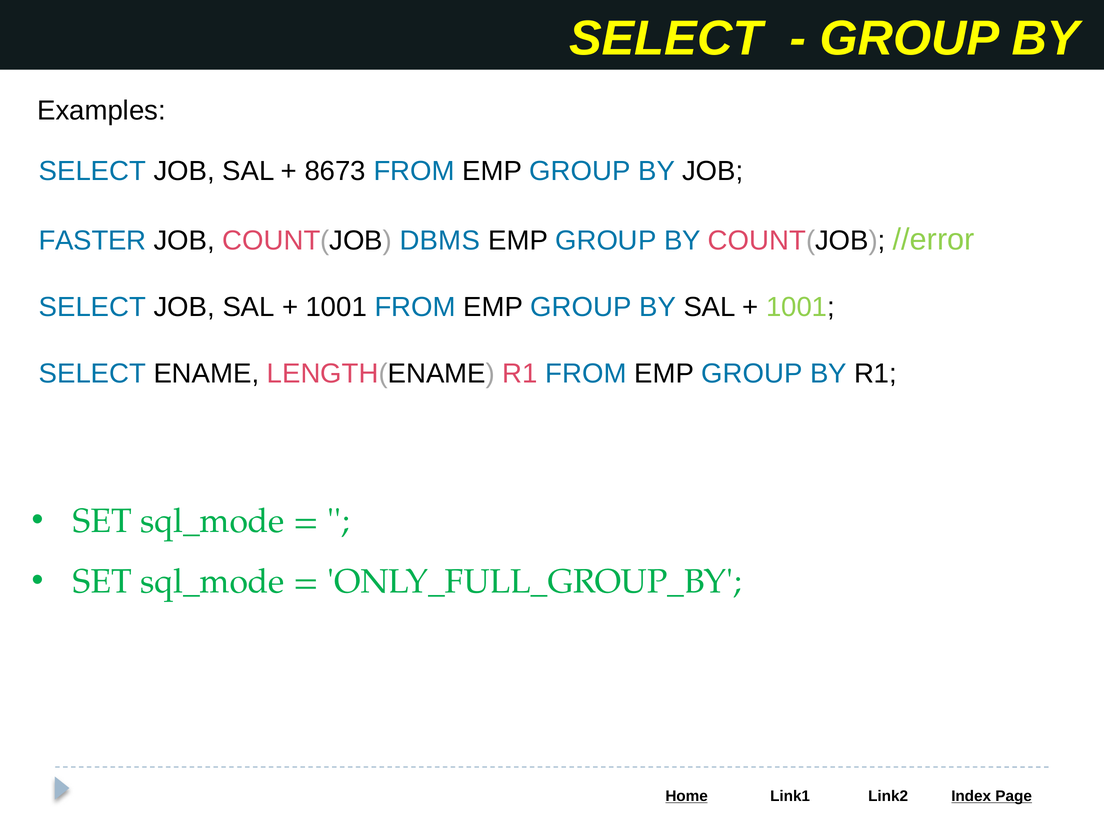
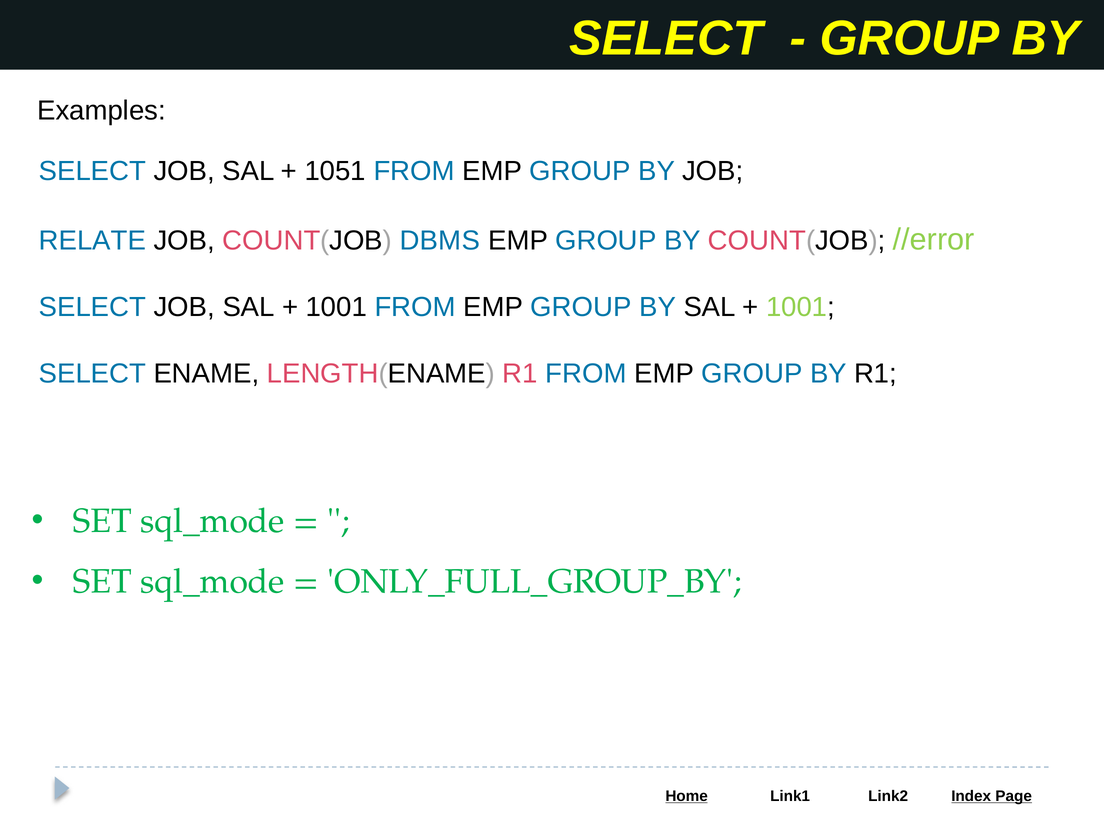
8673: 8673 -> 1051
FASTER: FASTER -> RELATE
